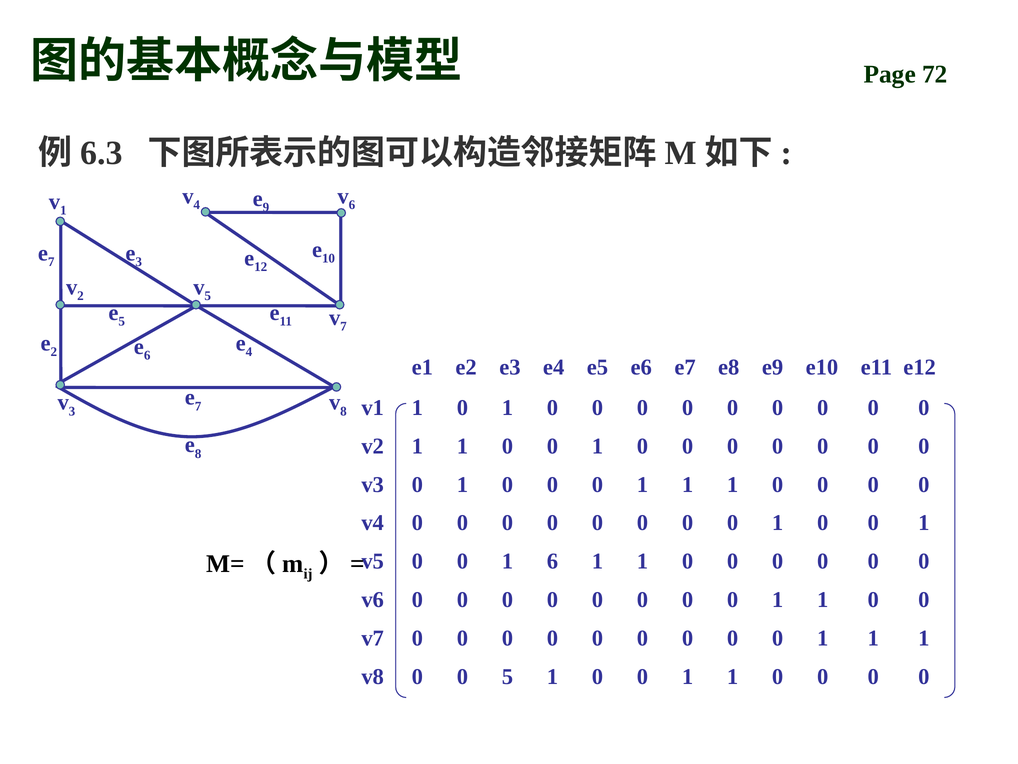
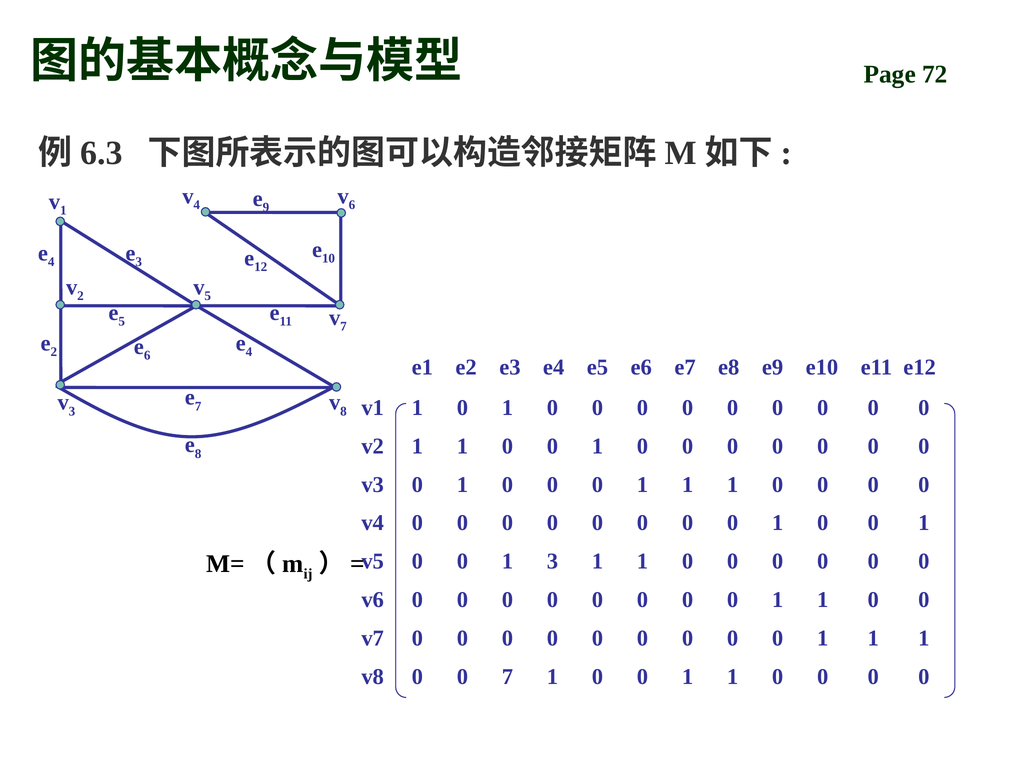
7 at (51, 262): 7 -> 4
1 6: 6 -> 3
0 5: 5 -> 7
